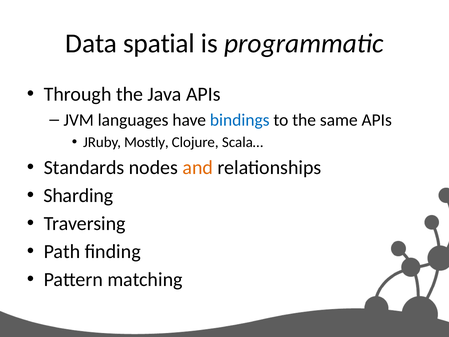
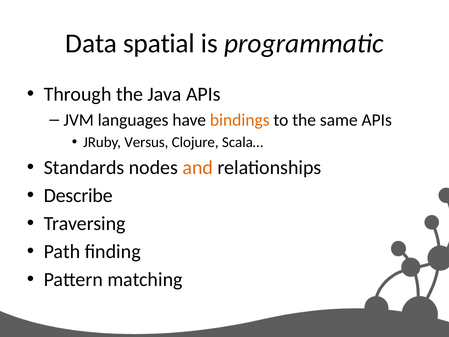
bindings colour: blue -> orange
Mostly: Mostly -> Versus
Sharding: Sharding -> Describe
